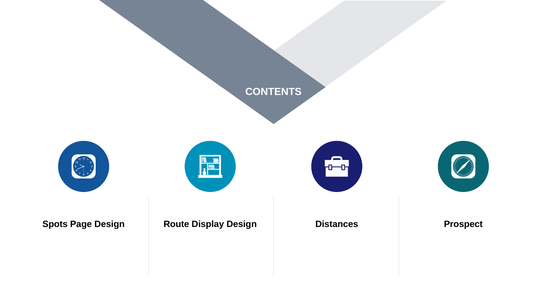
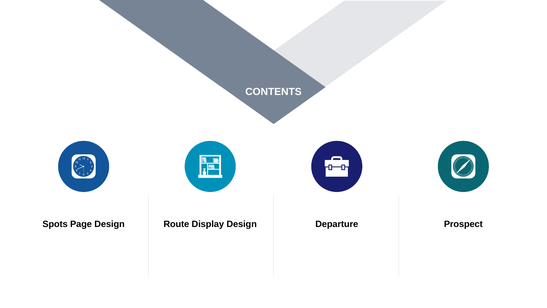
Distances: Distances -> Departure
